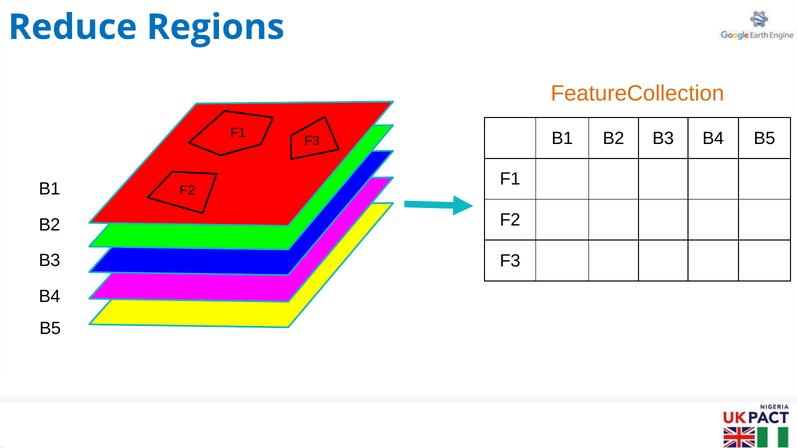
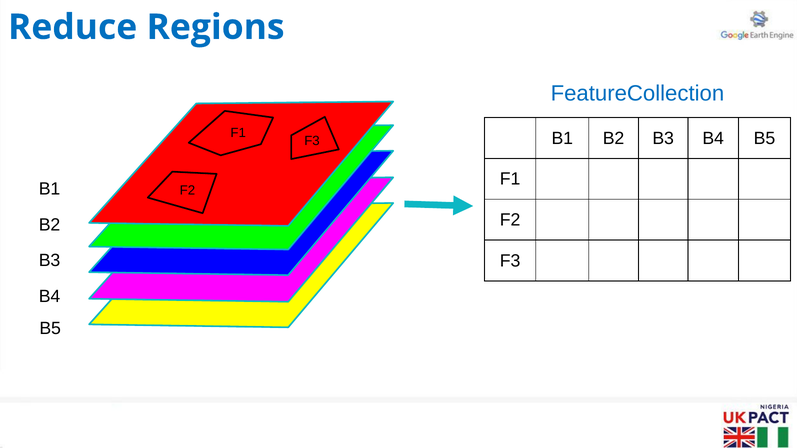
FeatureCollection colour: orange -> blue
